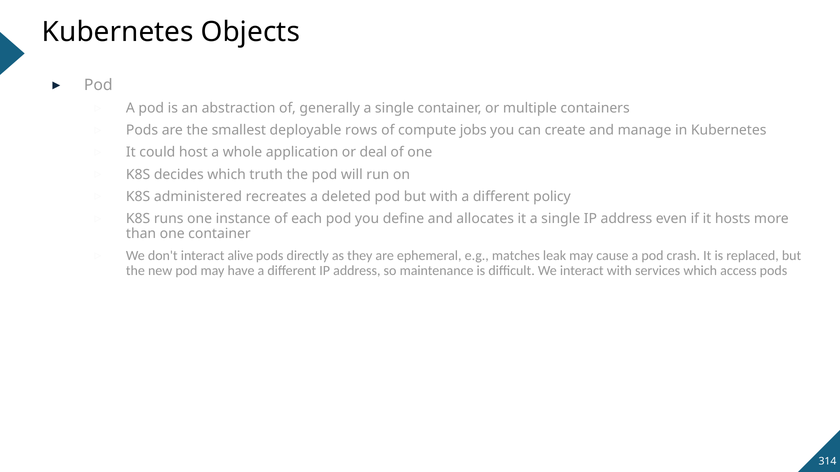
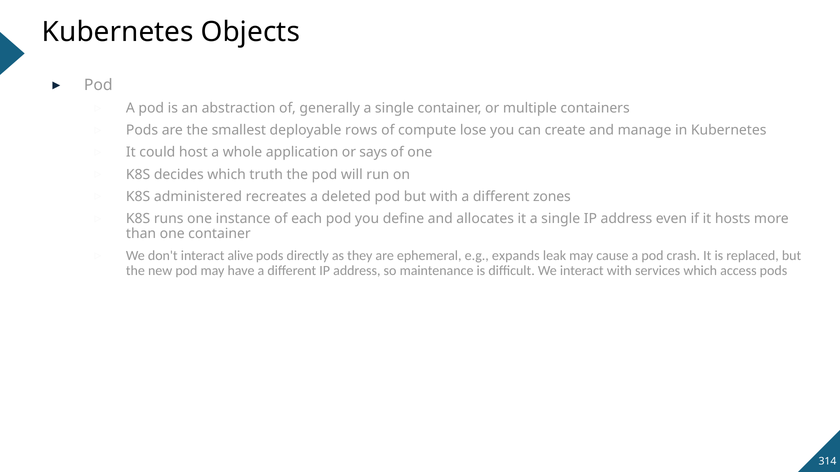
jobs: jobs -> lose
deal: deal -> says
policy: policy -> zones
matches: matches -> expands
